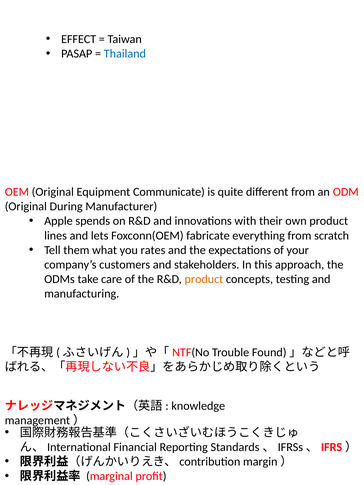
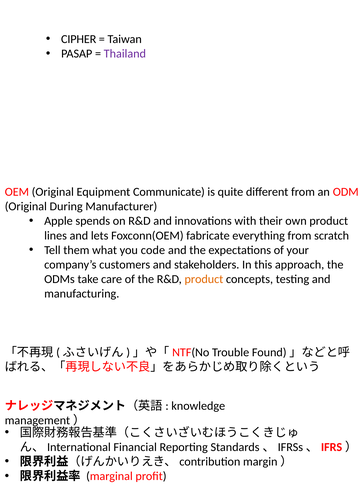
EFFECT: EFFECT -> CIPHER
Thailand colour: blue -> purple
rates: rates -> code
